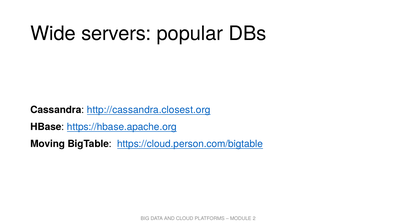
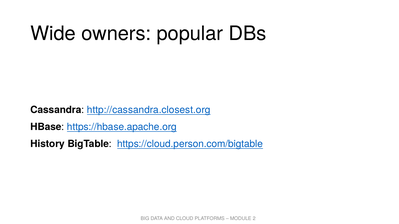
servers: servers -> owners
Moving: Moving -> History
